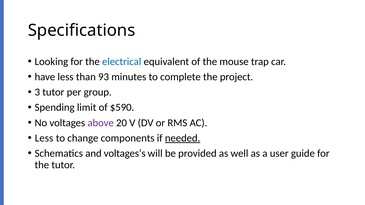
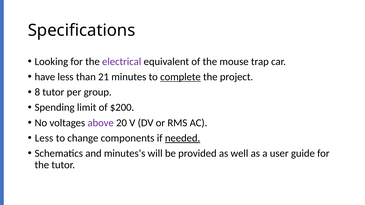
electrical colour: blue -> purple
93: 93 -> 21
complete underline: none -> present
3: 3 -> 8
$590: $590 -> $200
voltages’s: voltages’s -> minutes’s
